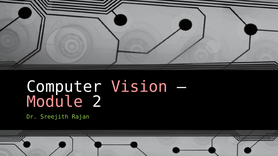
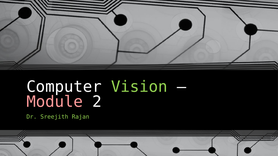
Vision colour: pink -> light green
